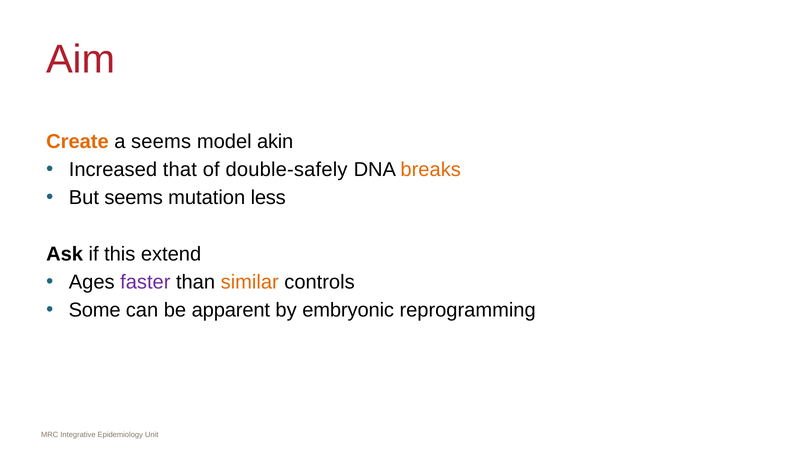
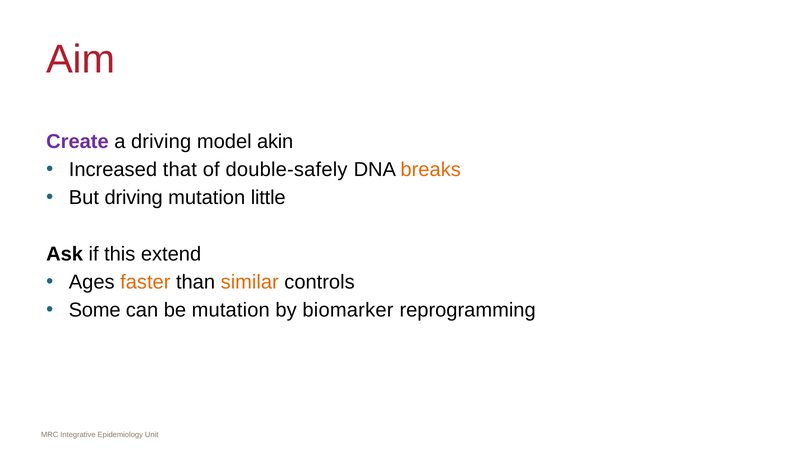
Create colour: orange -> purple
a seems: seems -> driving
But seems: seems -> driving
less: less -> little
faster colour: purple -> orange
be apparent: apparent -> mutation
embryonic: embryonic -> biomarker
